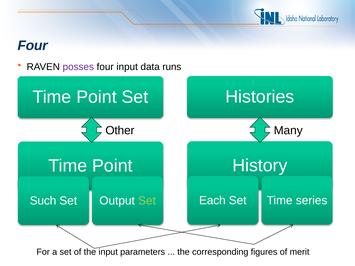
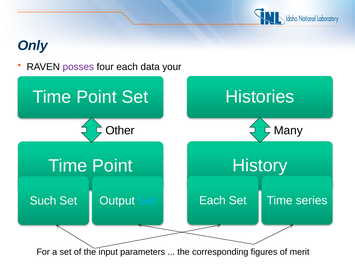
Four at (33, 46): Four -> Only
four input: input -> each
runs: runs -> your
Set at (147, 201) colour: light green -> light blue
